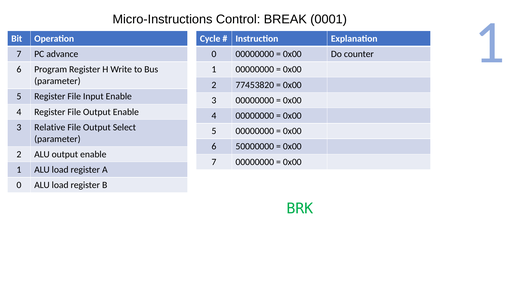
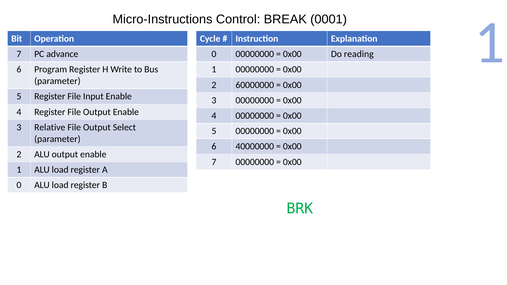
counter: counter -> reading
77453820: 77453820 -> 60000000
50000000: 50000000 -> 40000000
